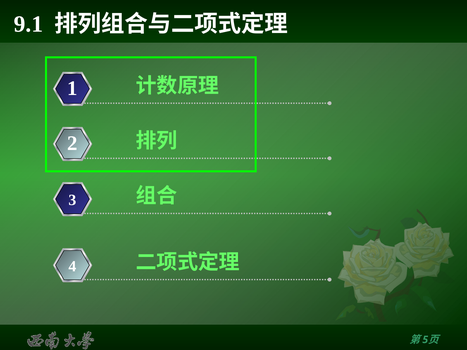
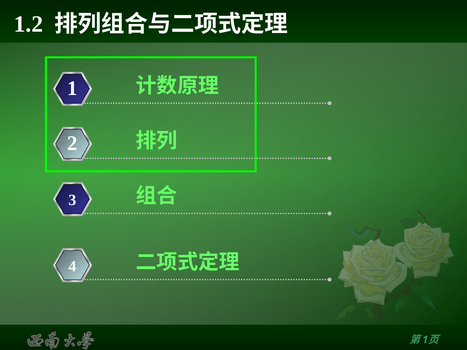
9.1: 9.1 -> 1.2
5 at (425, 340): 5 -> 1
